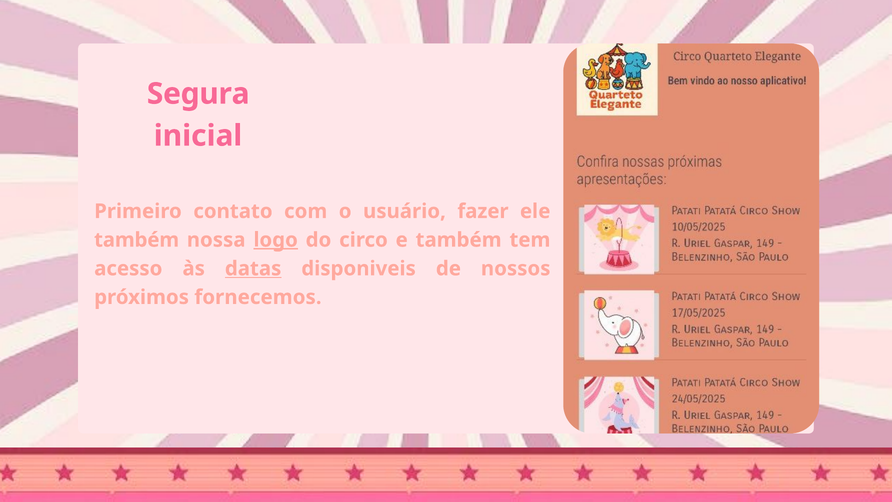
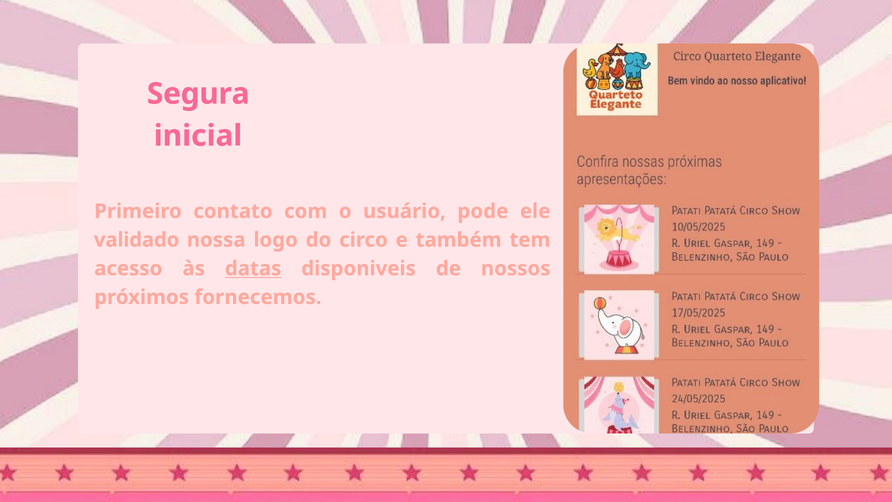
fazer: fazer -> pode
também at (137, 240): também -> validado
logo underline: present -> none
